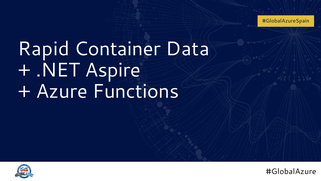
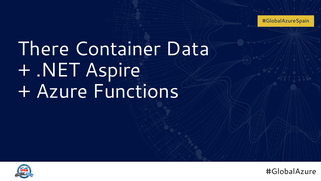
Rapid: Rapid -> There
